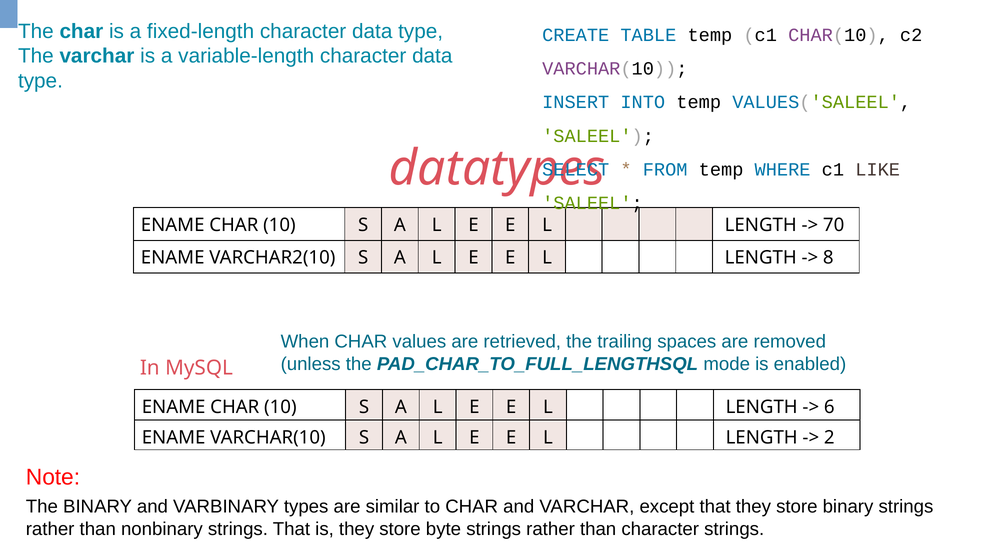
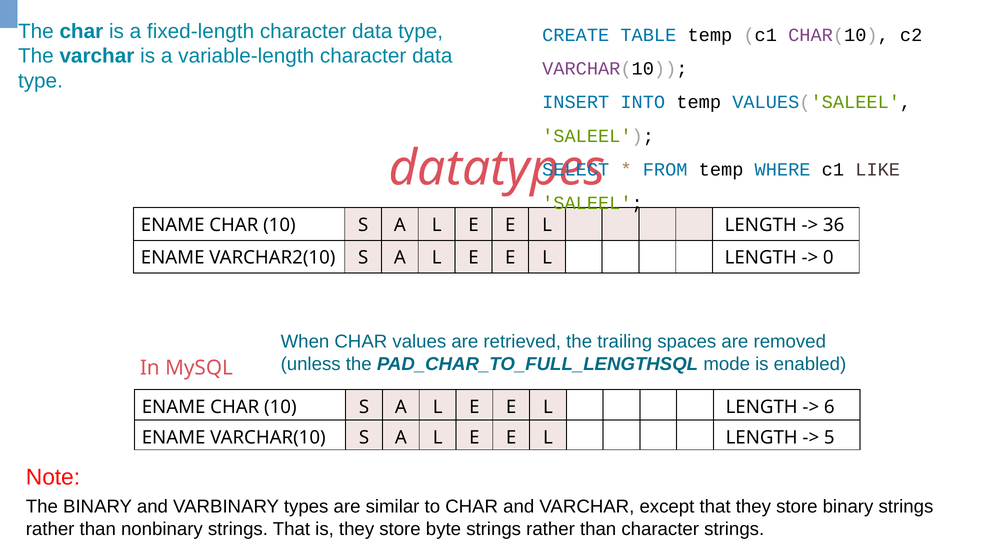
70: 70 -> 36
8: 8 -> 0
2: 2 -> 5
